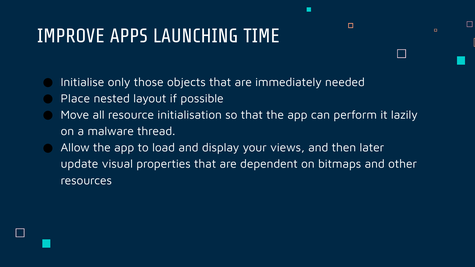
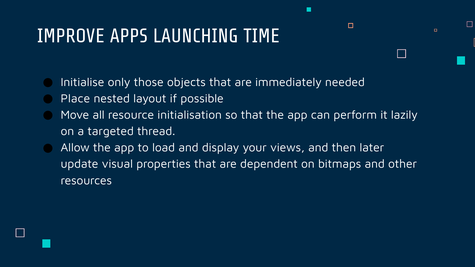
malware: malware -> targeted
